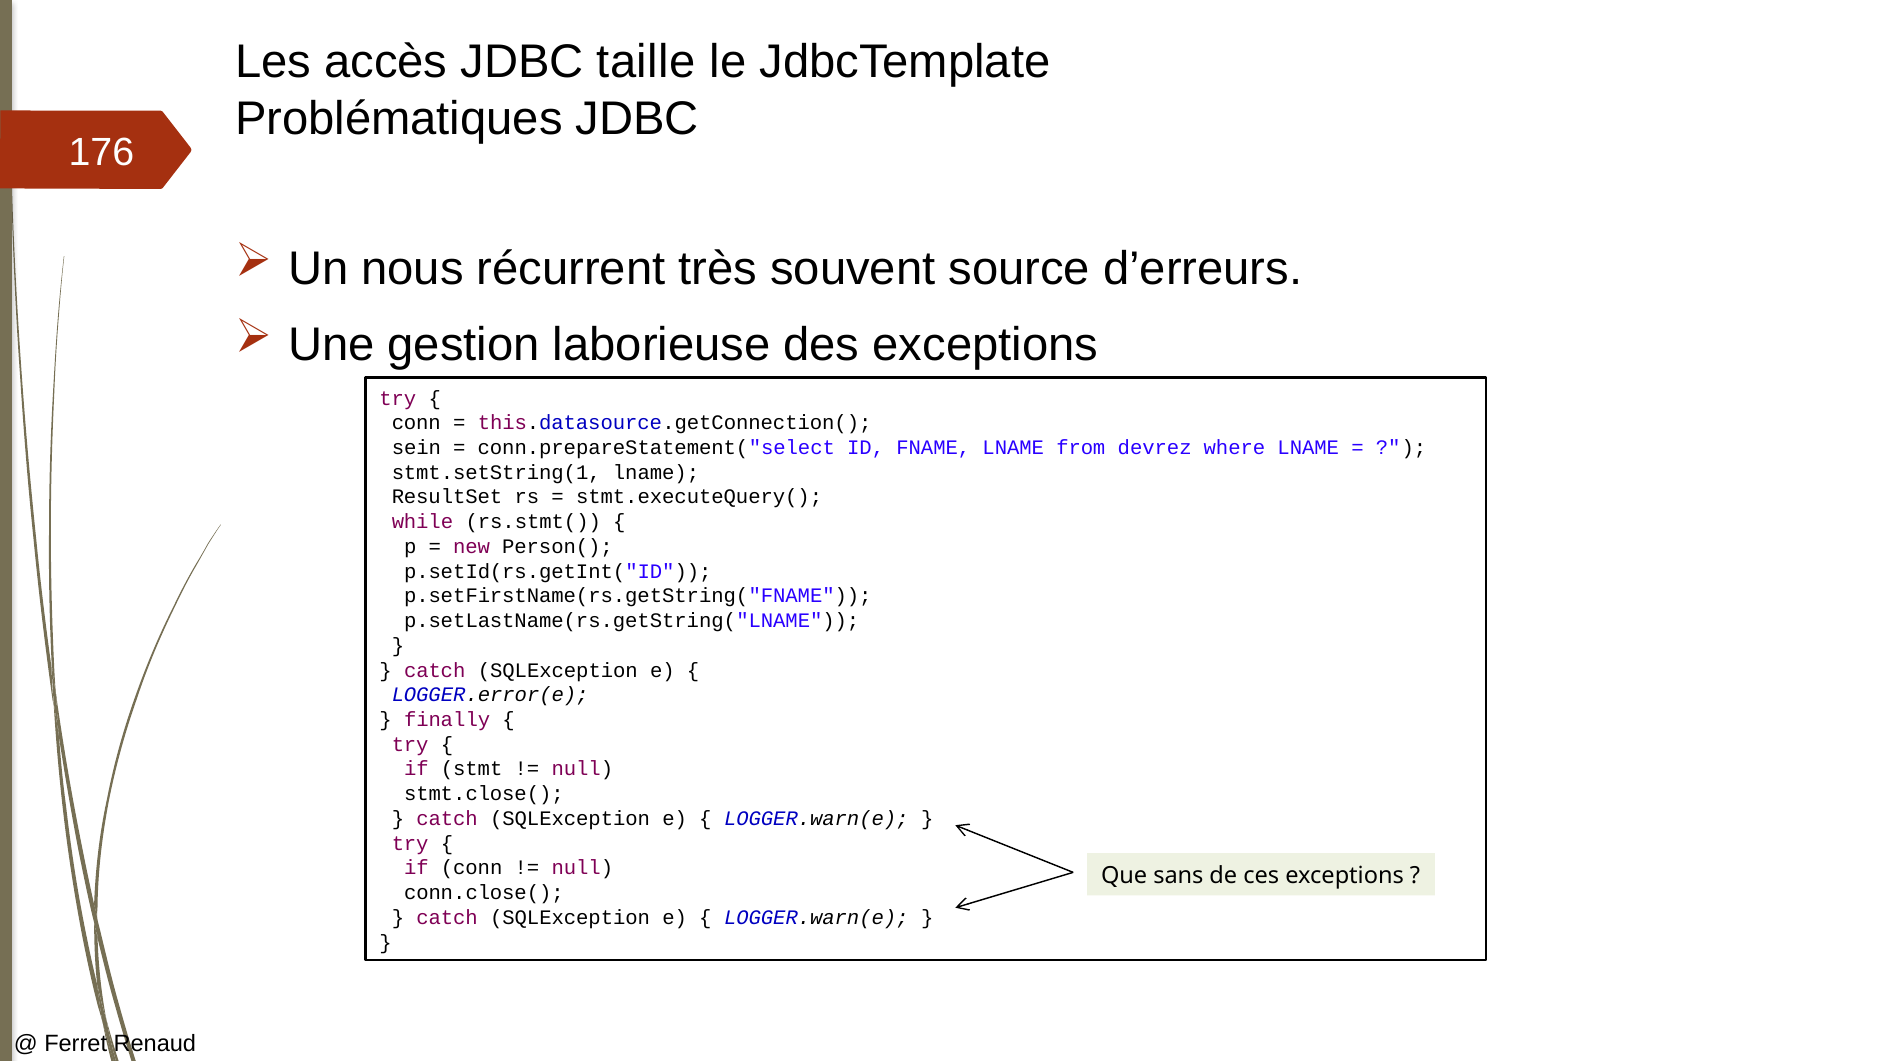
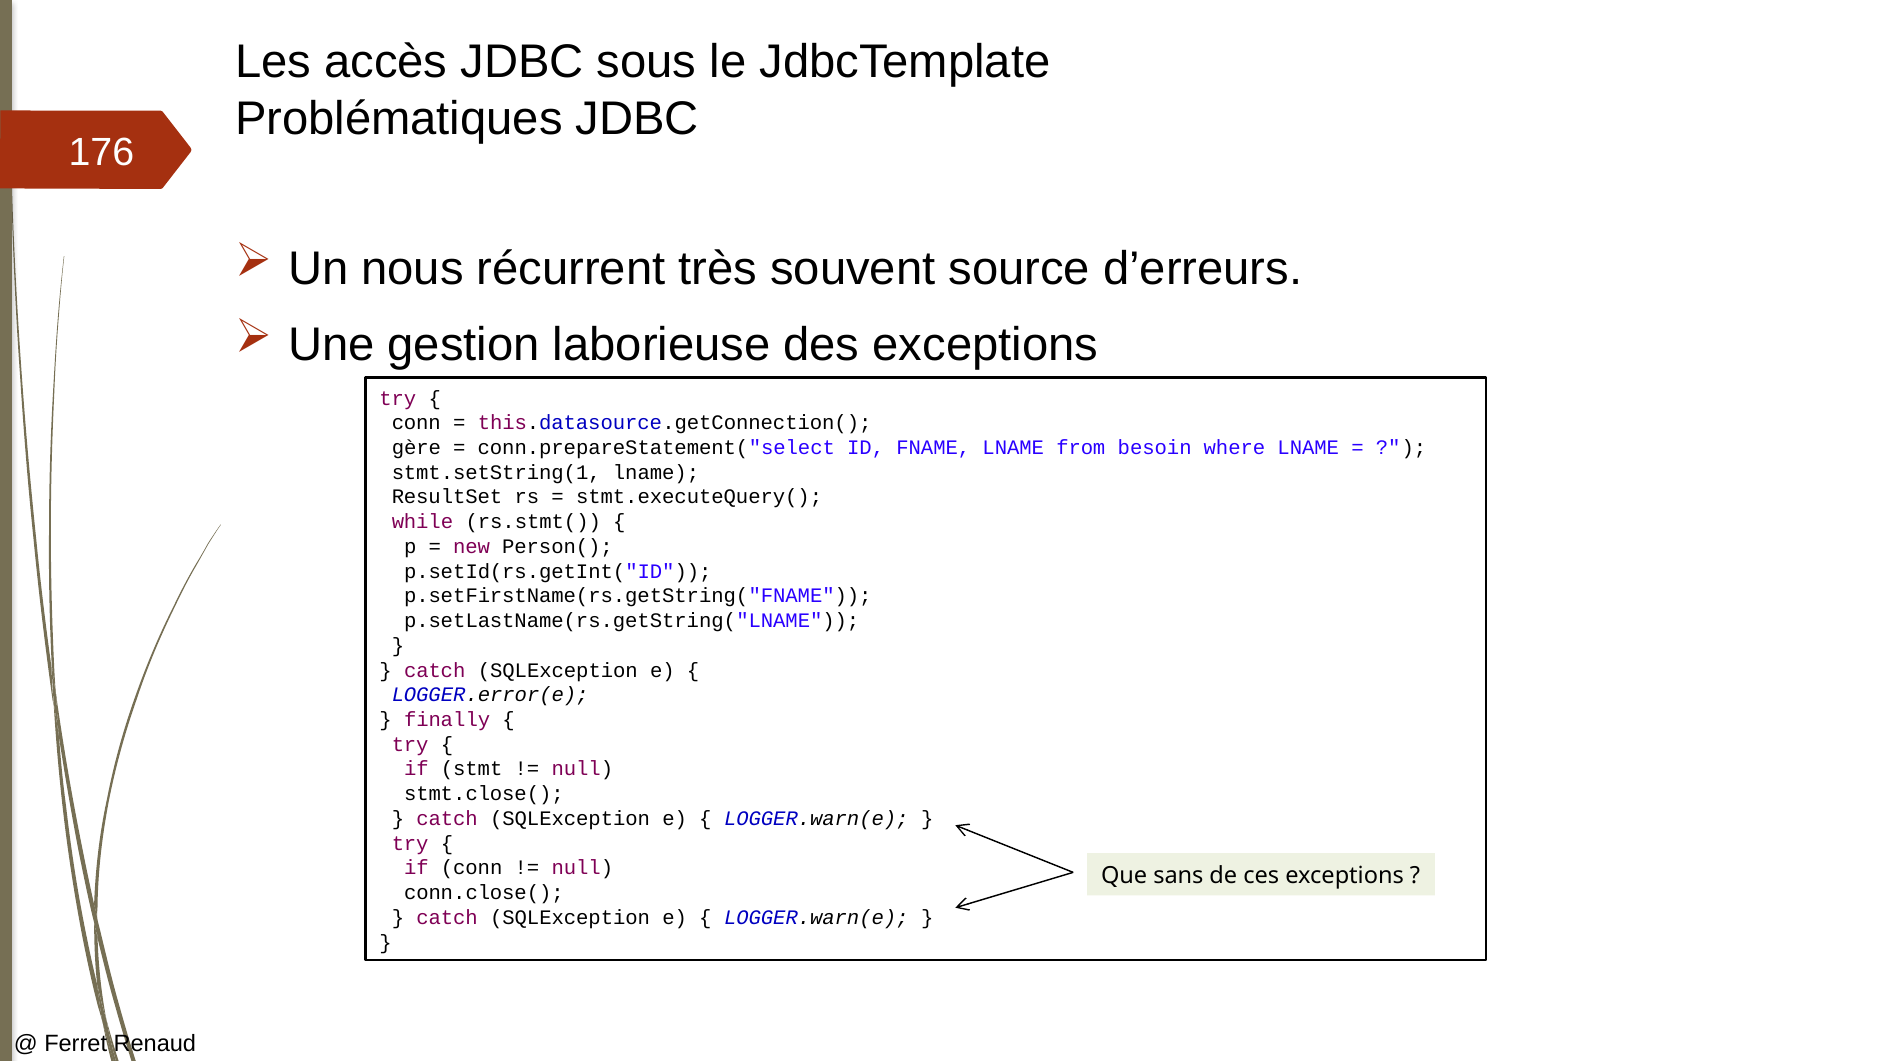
taille: taille -> sous
sein: sein -> gère
devrez: devrez -> besoin
